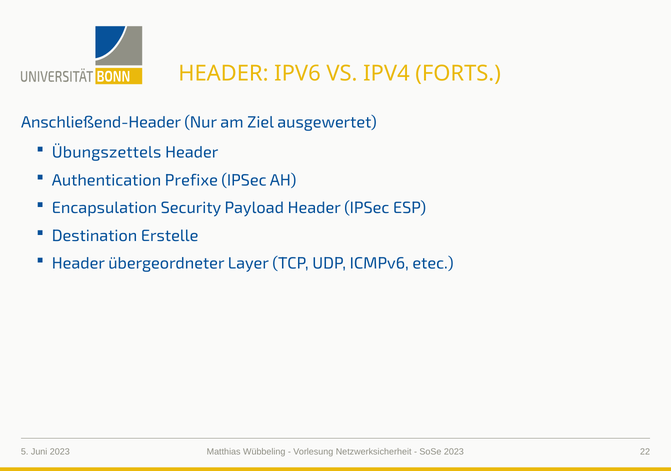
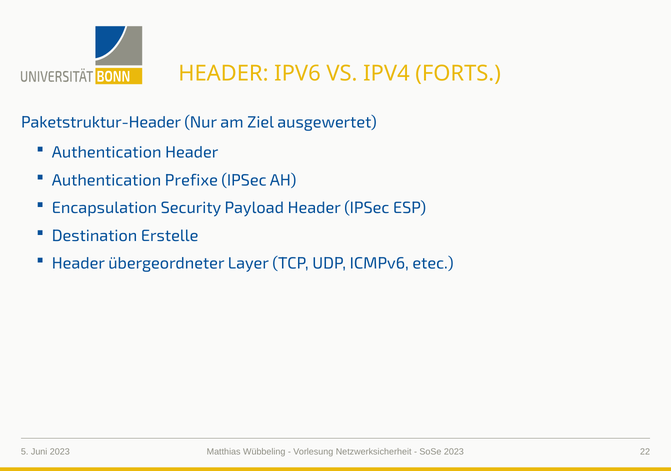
Anschließend-Header: Anschließend-Header -> Paketstruktur-Header
Übungszettels at (107, 152): Übungszettels -> Authentication
